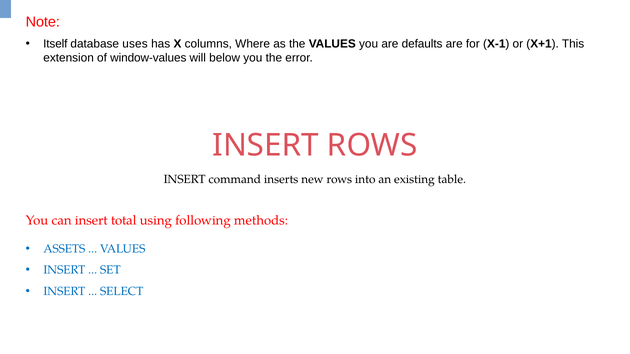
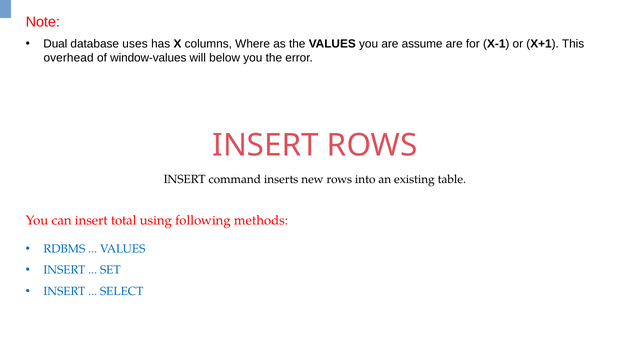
Itself: Itself -> Dual
defaults: defaults -> assume
extension: extension -> overhead
ASSETS: ASSETS -> RDBMS
